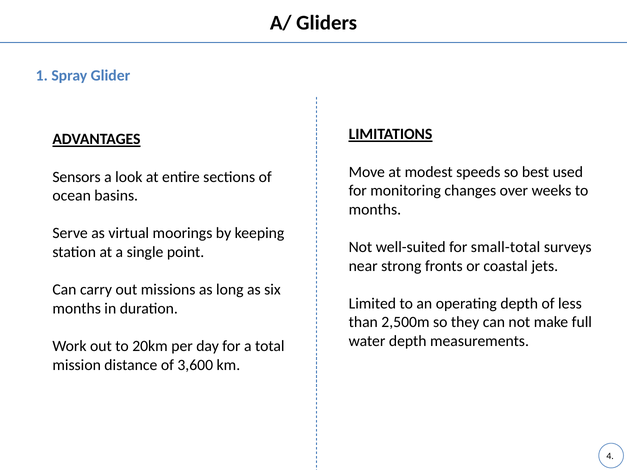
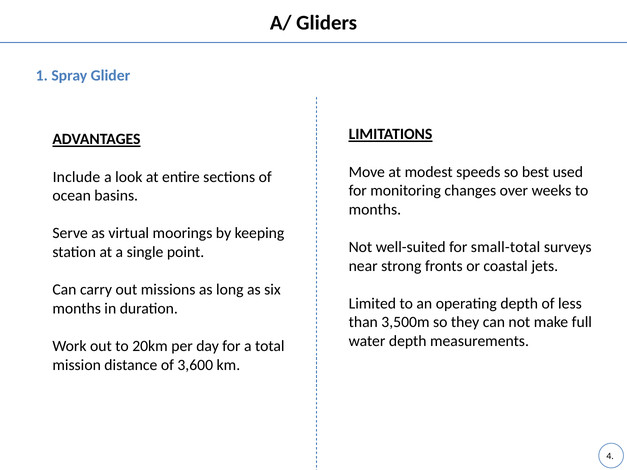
Sensors: Sensors -> Include
2,500m: 2,500m -> 3,500m
